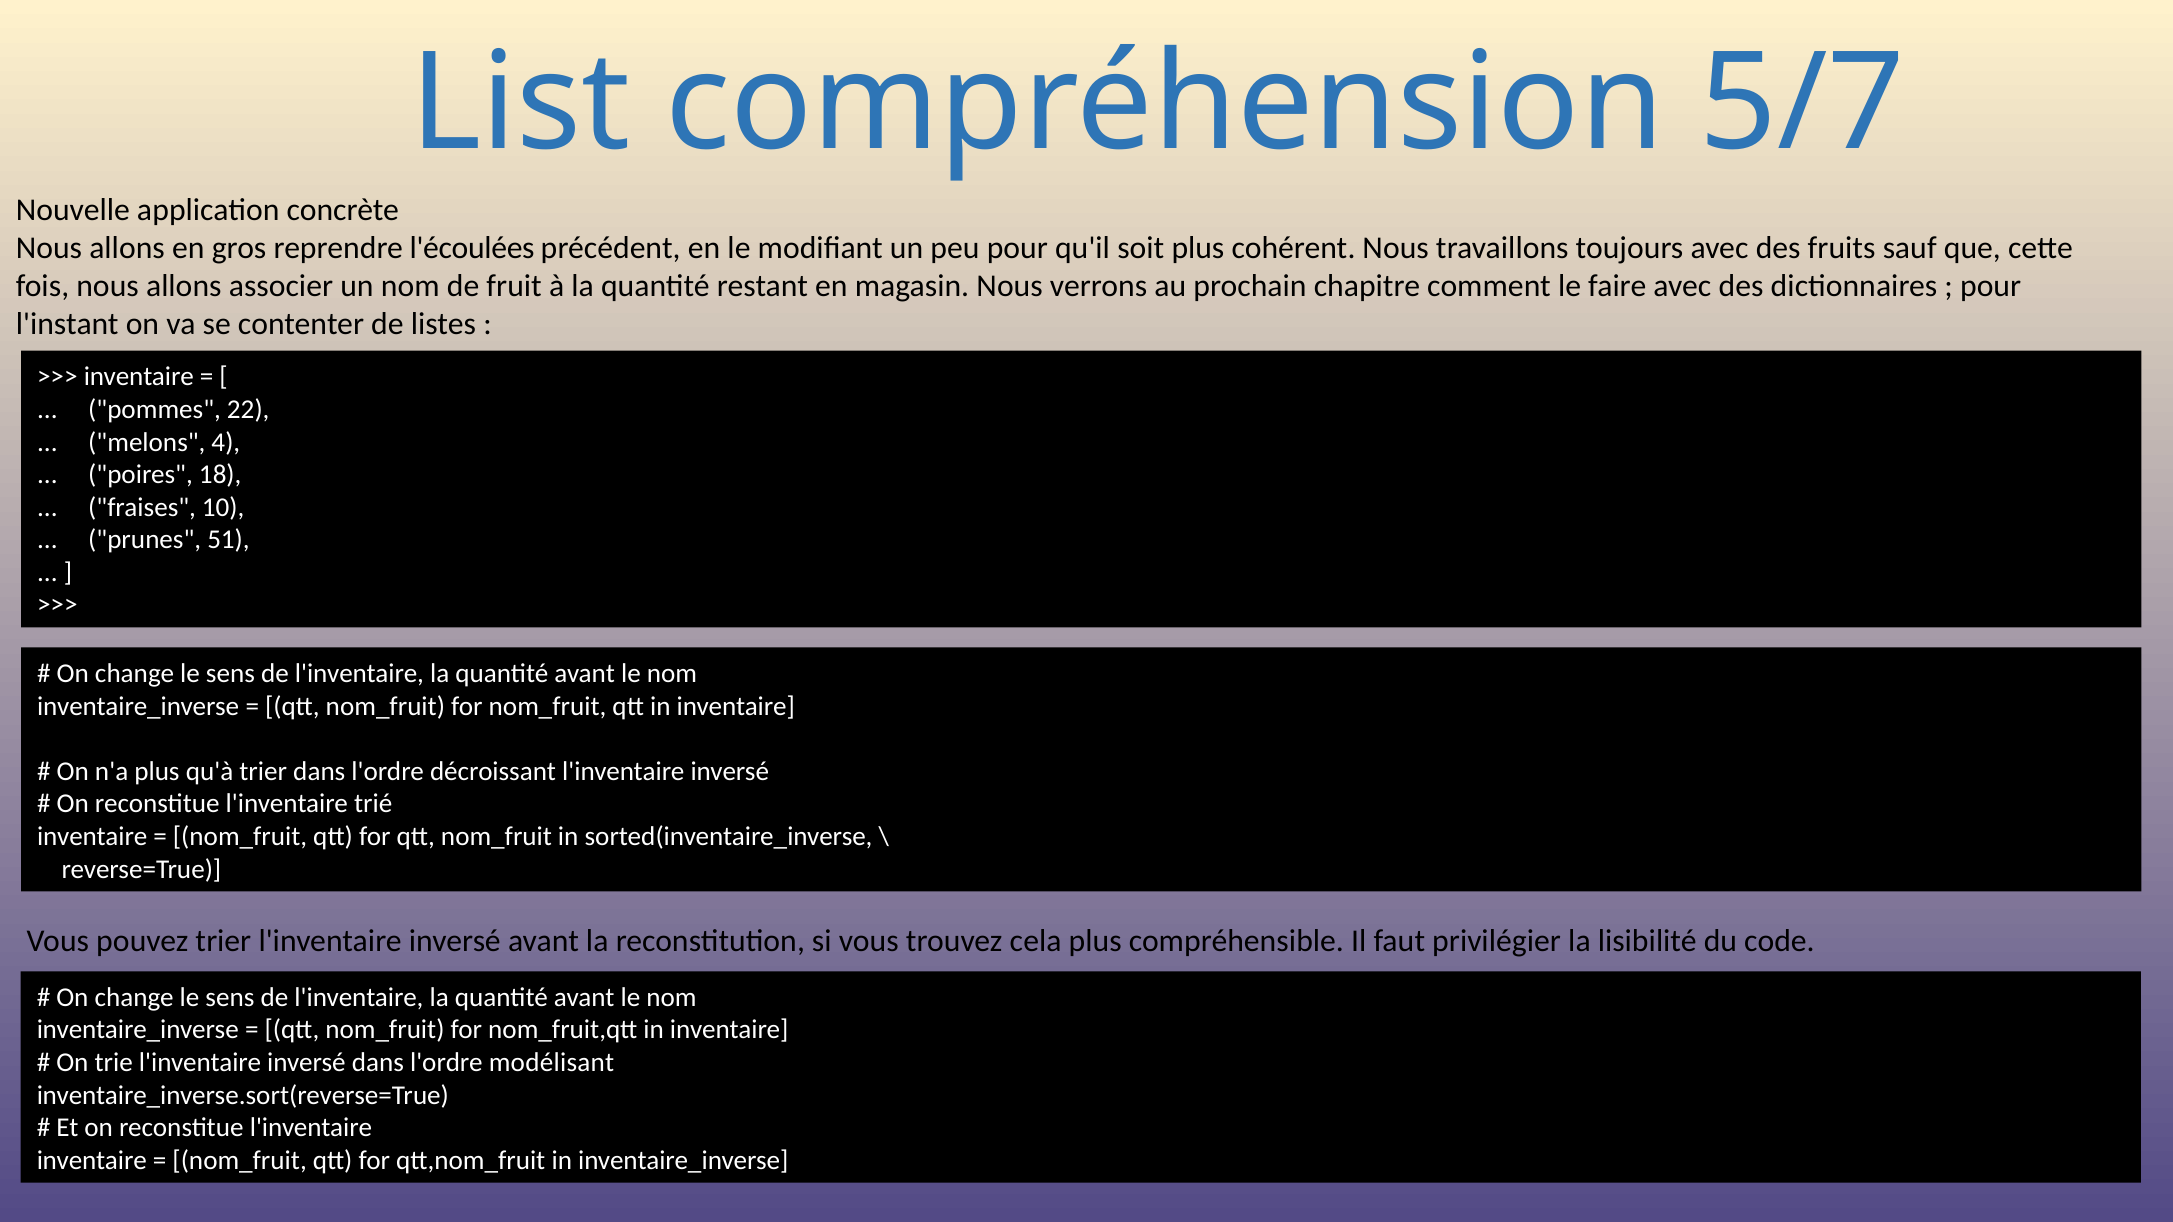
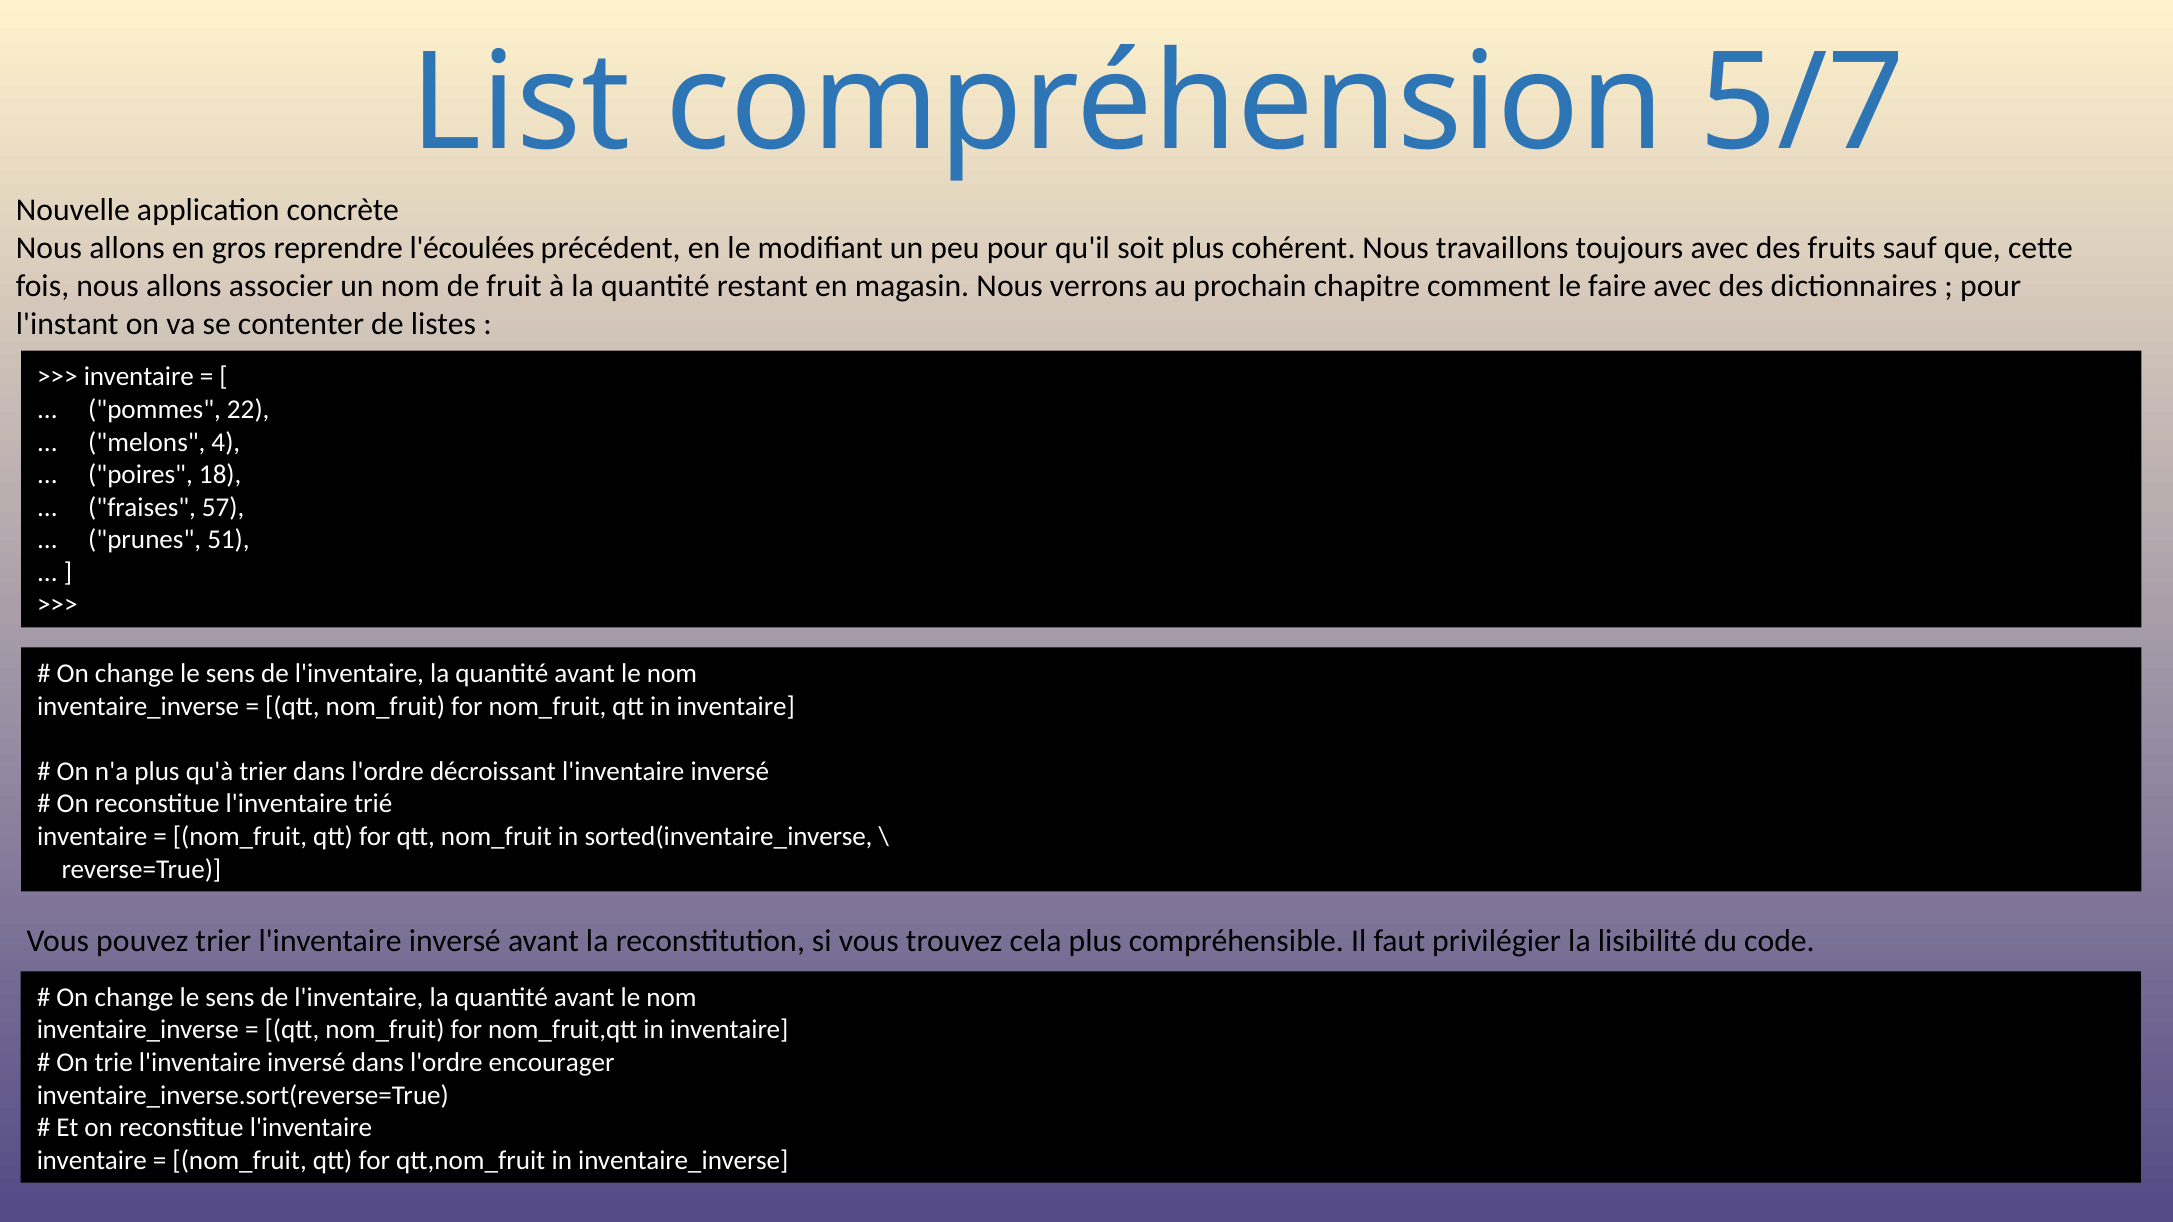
10: 10 -> 57
modélisant: modélisant -> encourager
